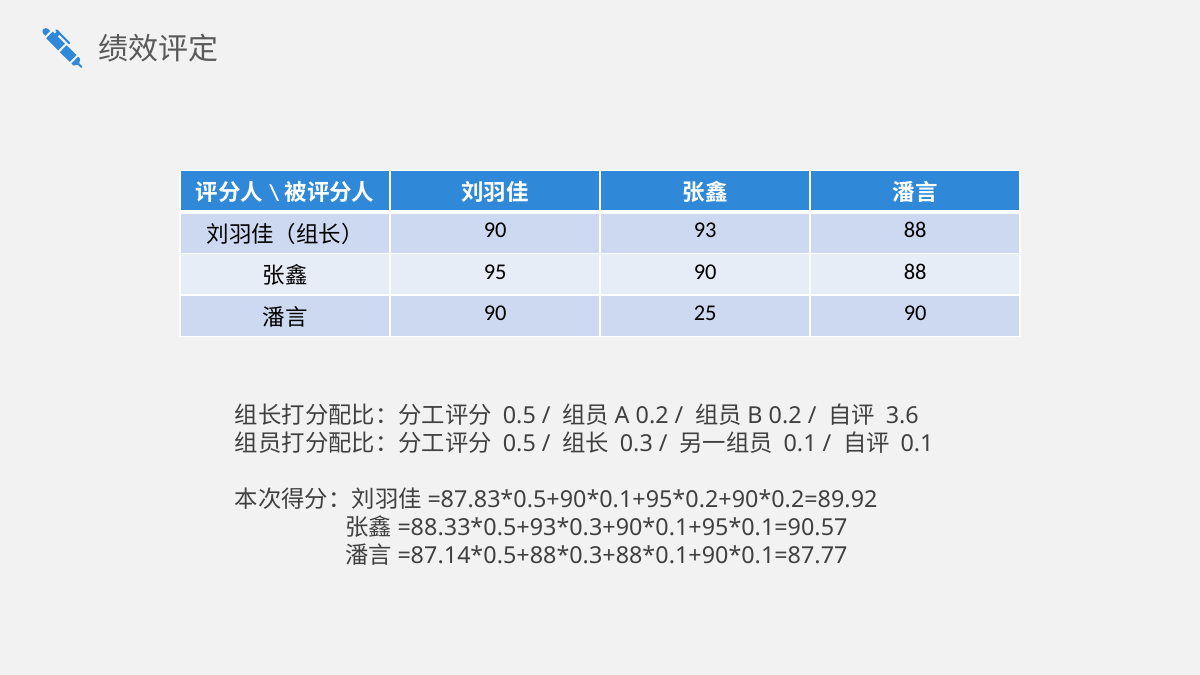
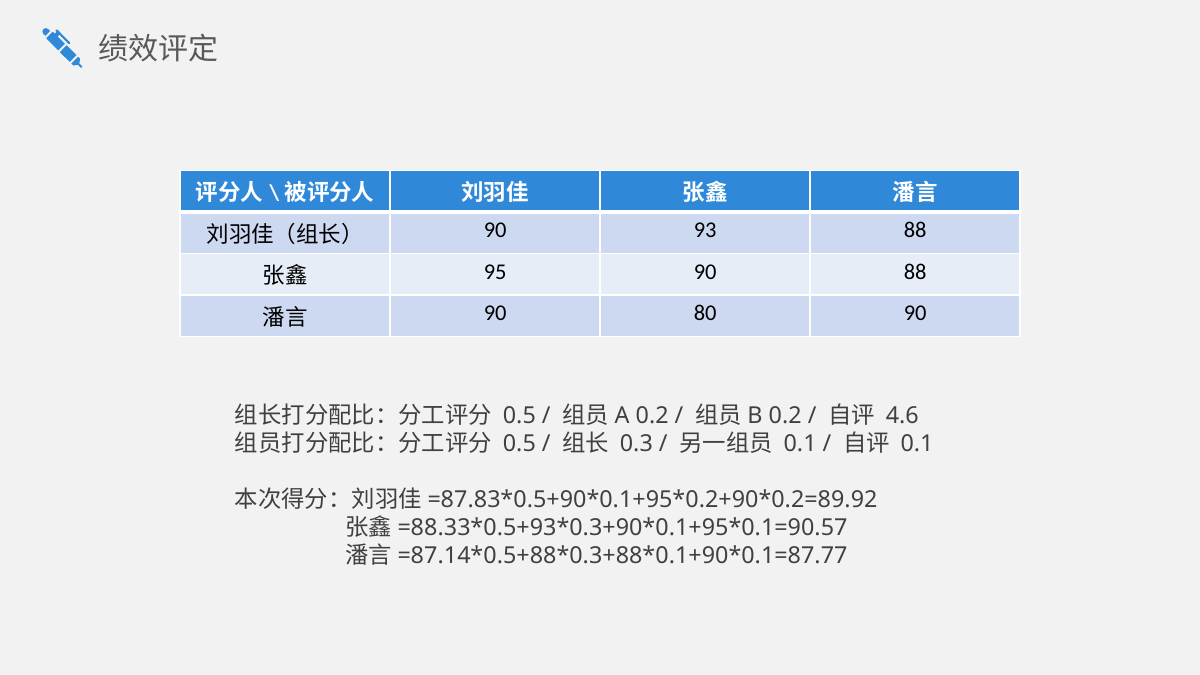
25: 25 -> 80
3.6: 3.6 -> 4.6
